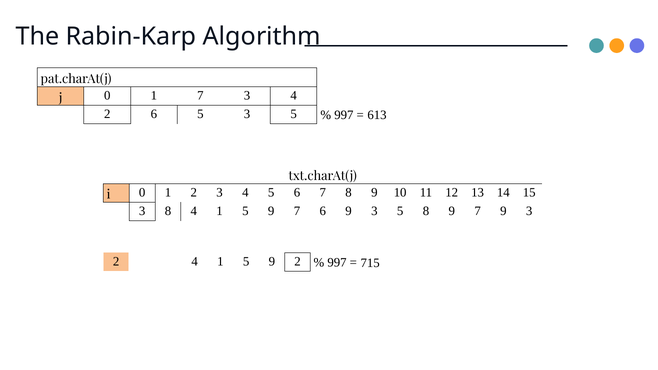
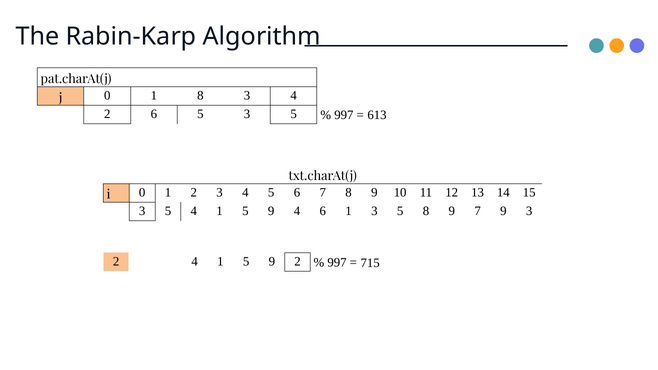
1 7: 7 -> 8
8 at (168, 211): 8 -> 5
5 9 7: 7 -> 4
6 9: 9 -> 1
